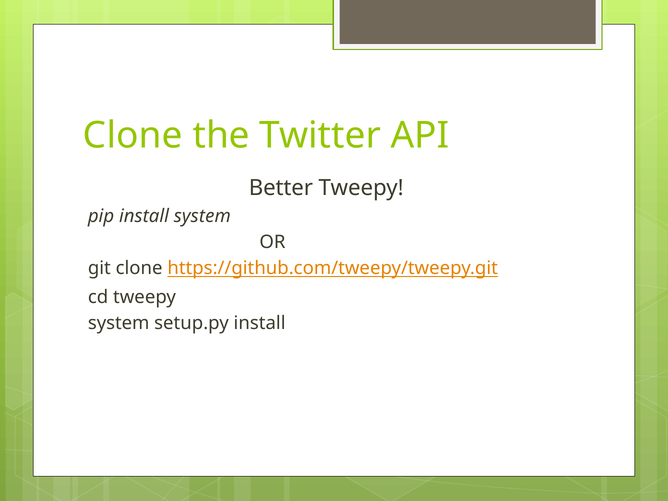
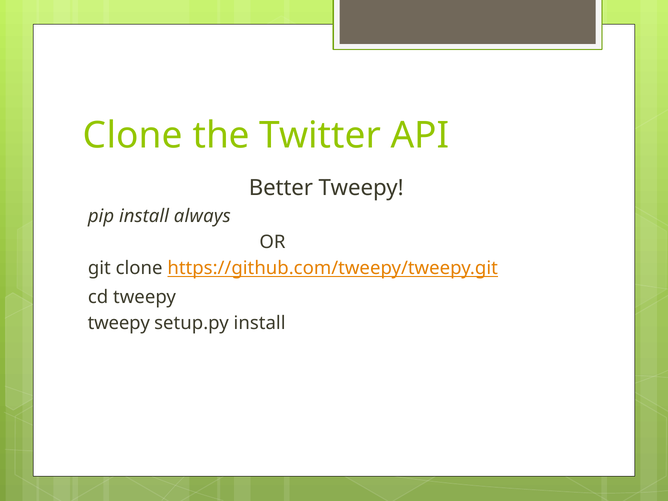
install system: system -> always
system at (119, 323): system -> tweepy
